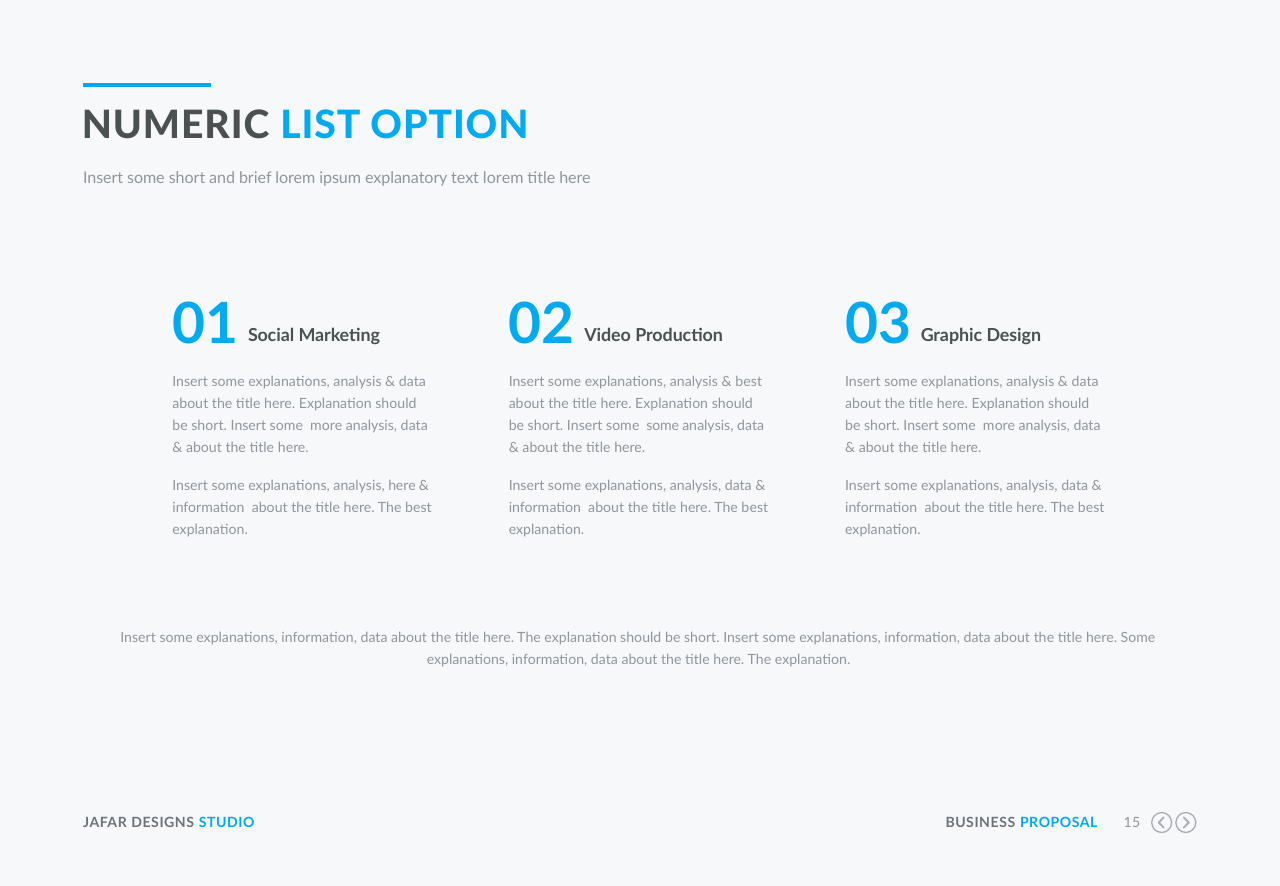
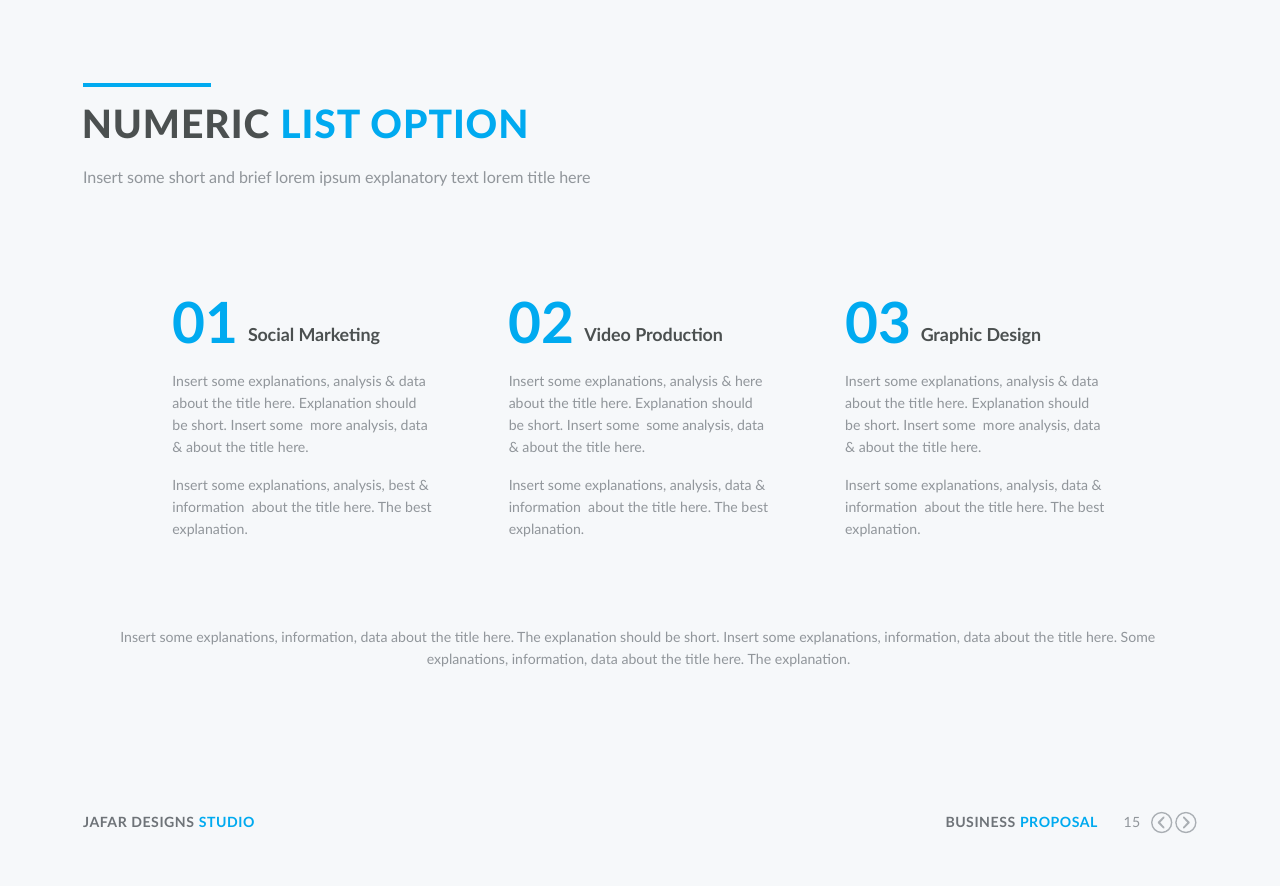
best at (749, 382): best -> here
analysis here: here -> best
